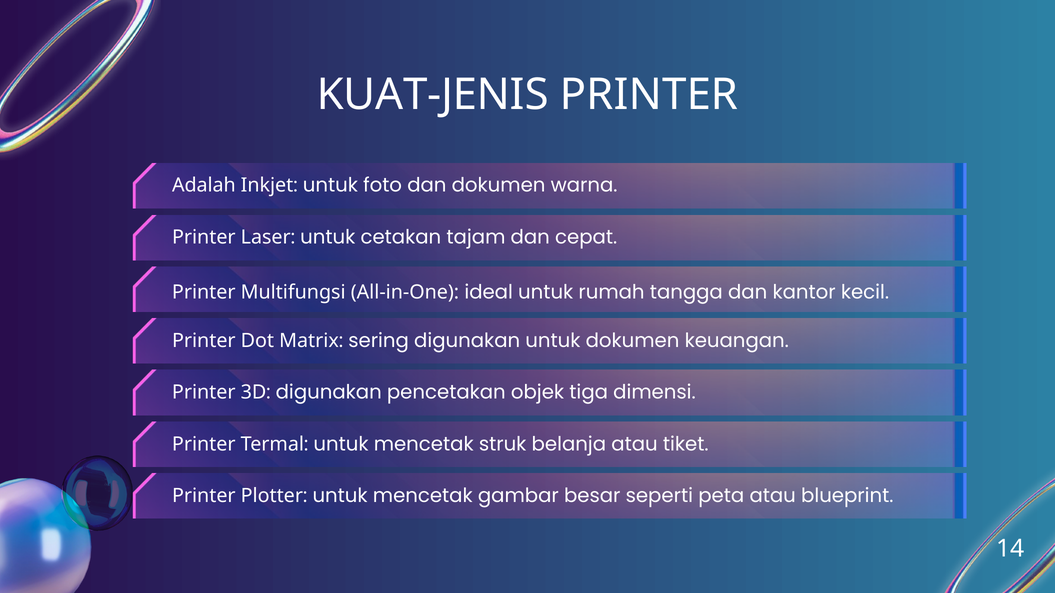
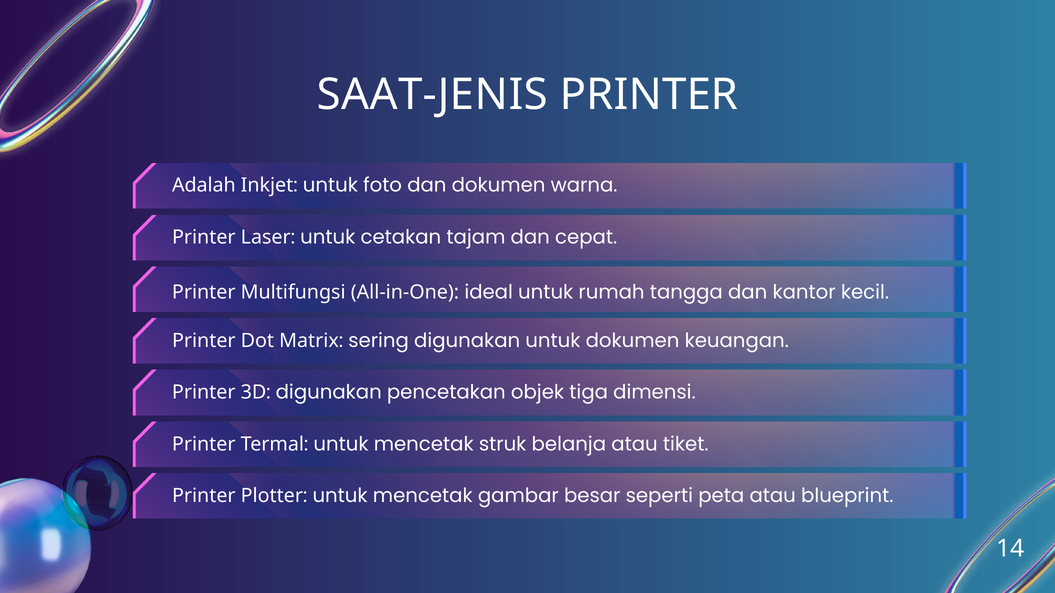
KUAT-JENIS: KUAT-JENIS -> SAAT-JENIS
